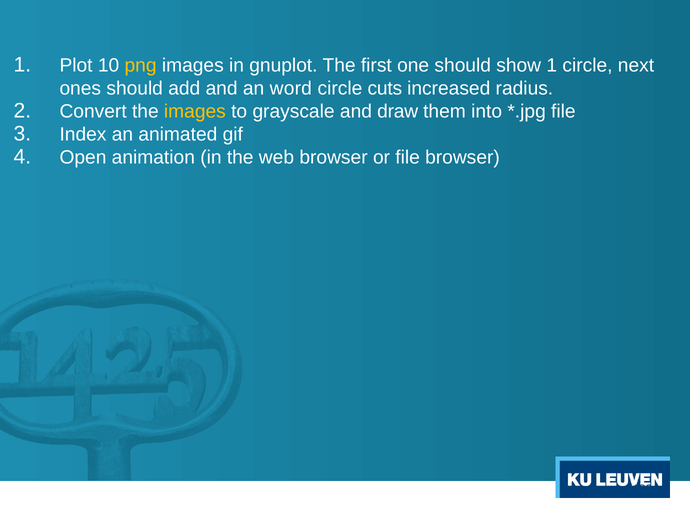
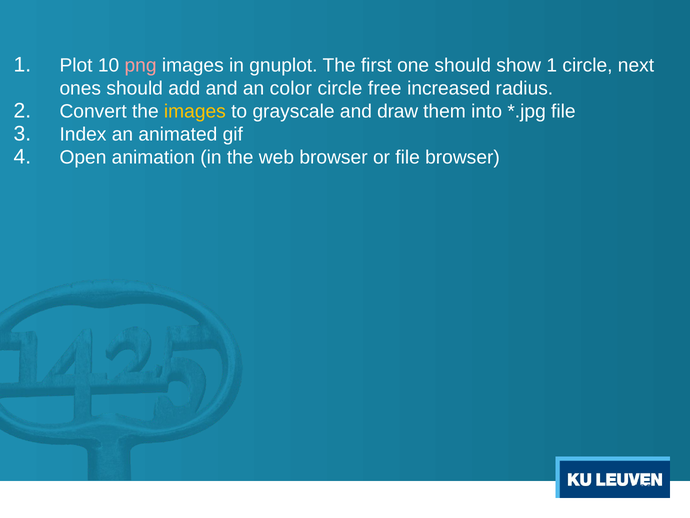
png colour: yellow -> pink
word: word -> color
cuts: cuts -> free
